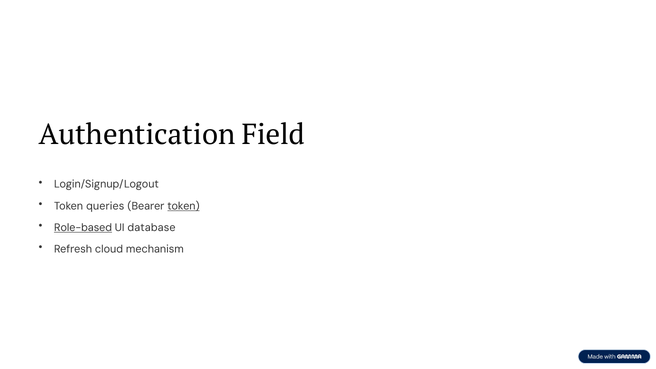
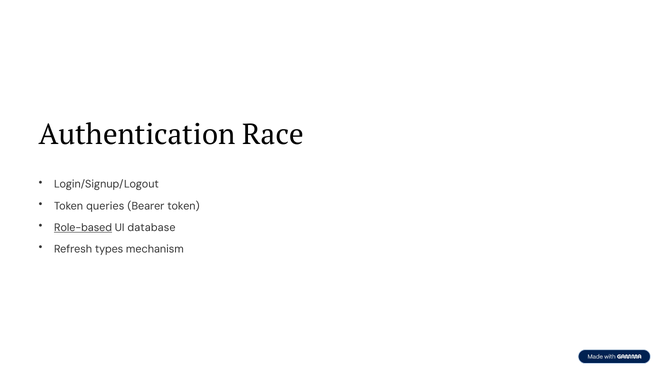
Field: Field -> Race
token at (183, 206) underline: present -> none
cloud: cloud -> types
